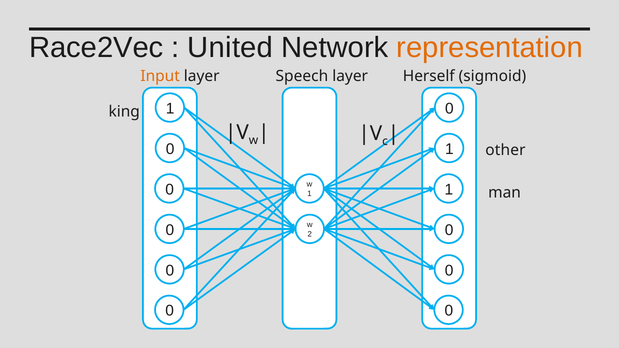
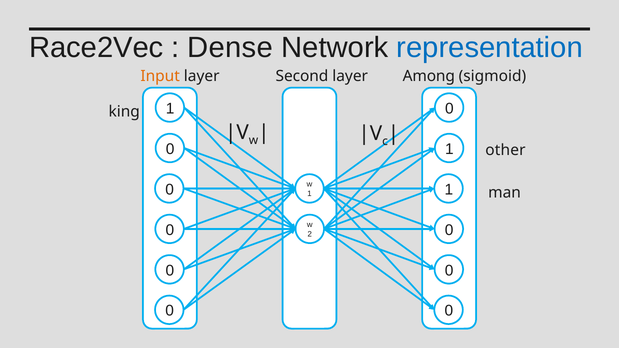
United: United -> Dense
representation colour: orange -> blue
Speech: Speech -> Second
Herself: Herself -> Among
